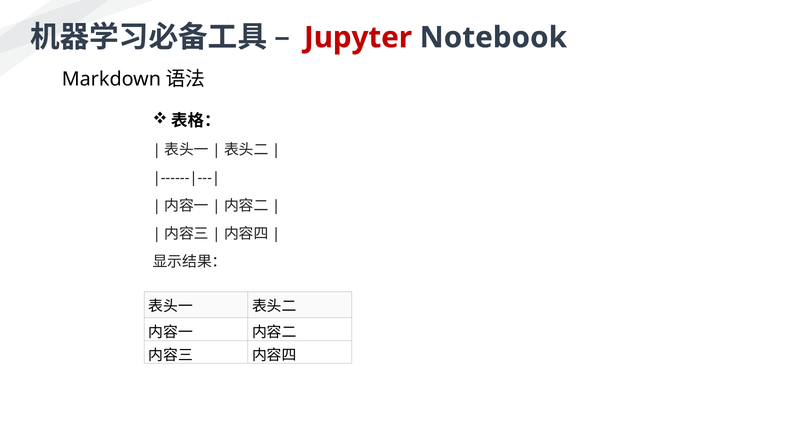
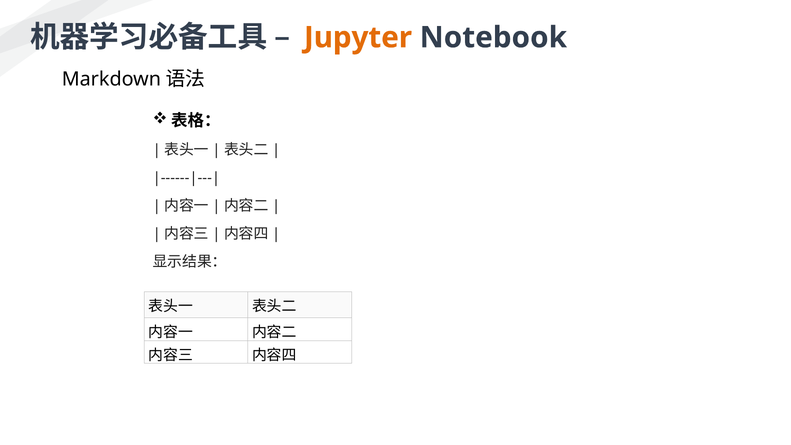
Jupyter colour: red -> orange
